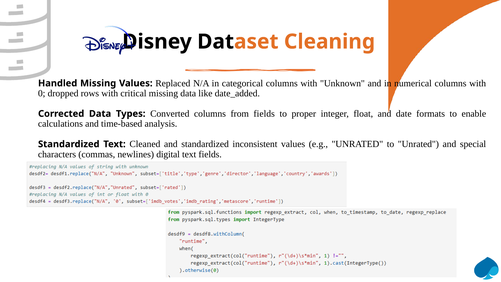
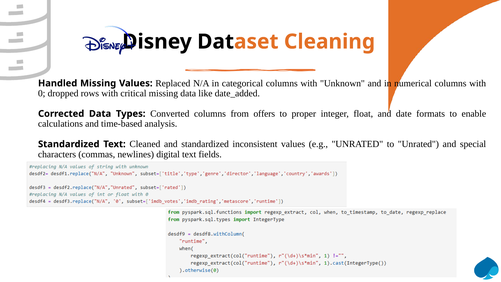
from fields: fields -> offers
